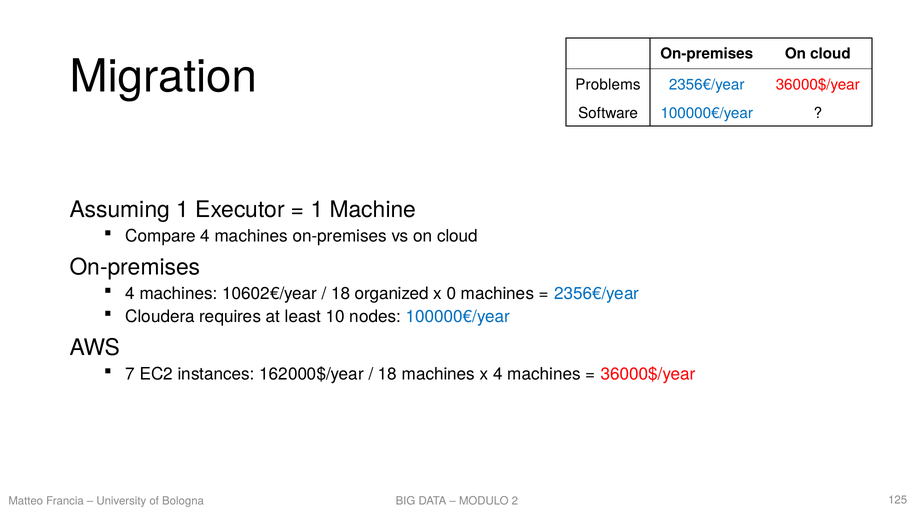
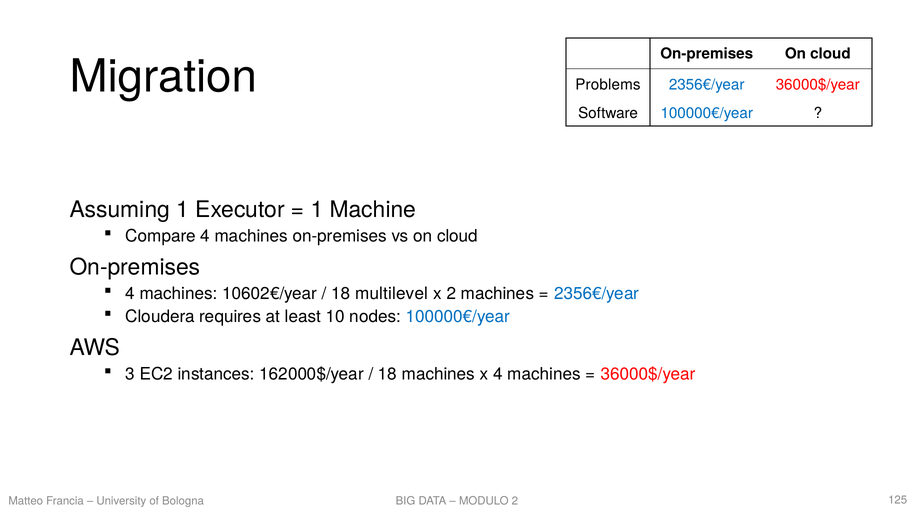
organized: organized -> multilevel
x 0: 0 -> 2
7: 7 -> 3
